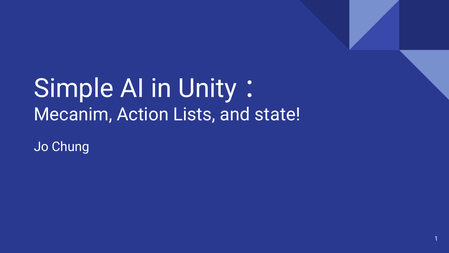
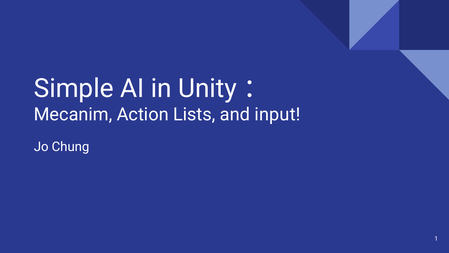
state: state -> input
